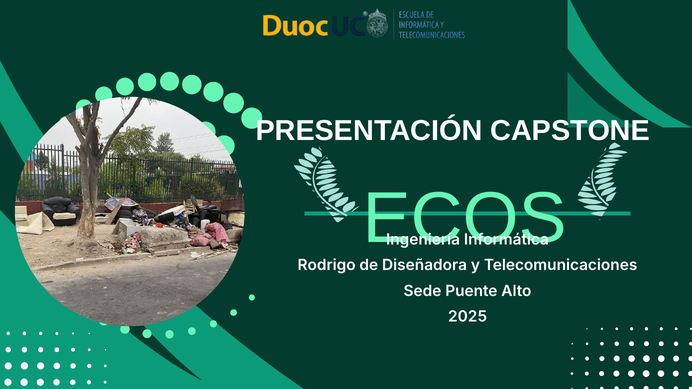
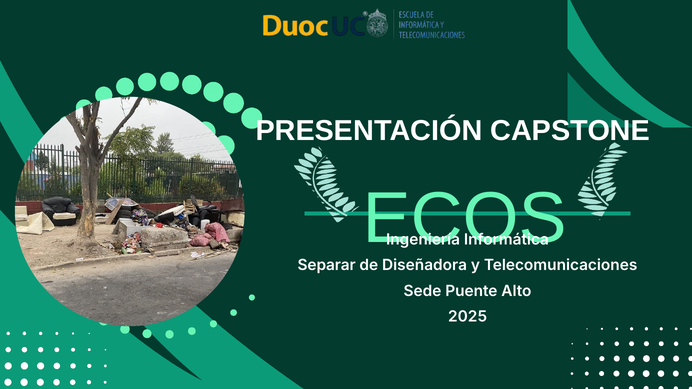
Rodrigo: Rodrigo -> Separar
